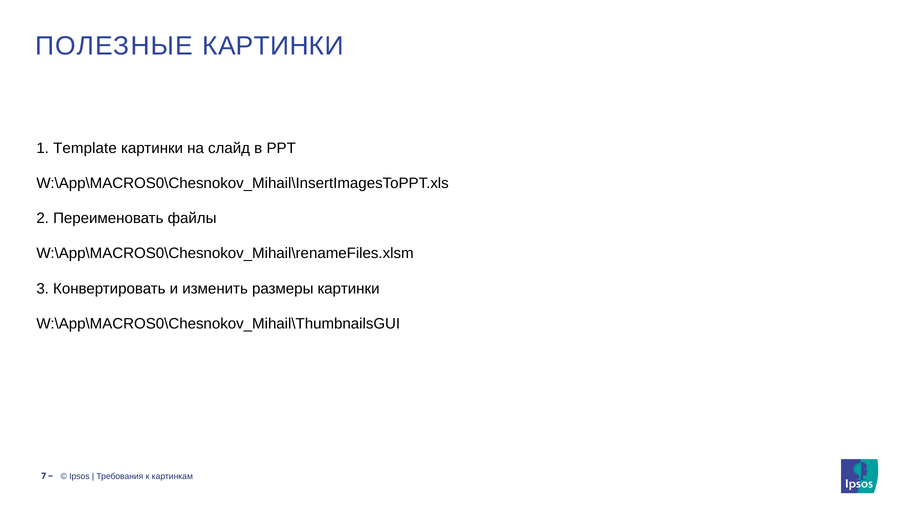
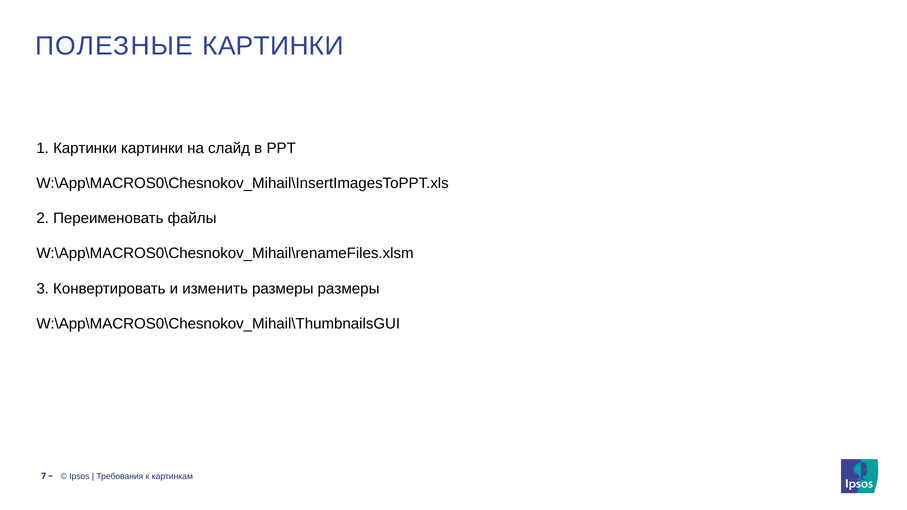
1 Template: Template -> Картинки
размеры картинки: картинки -> размеры
